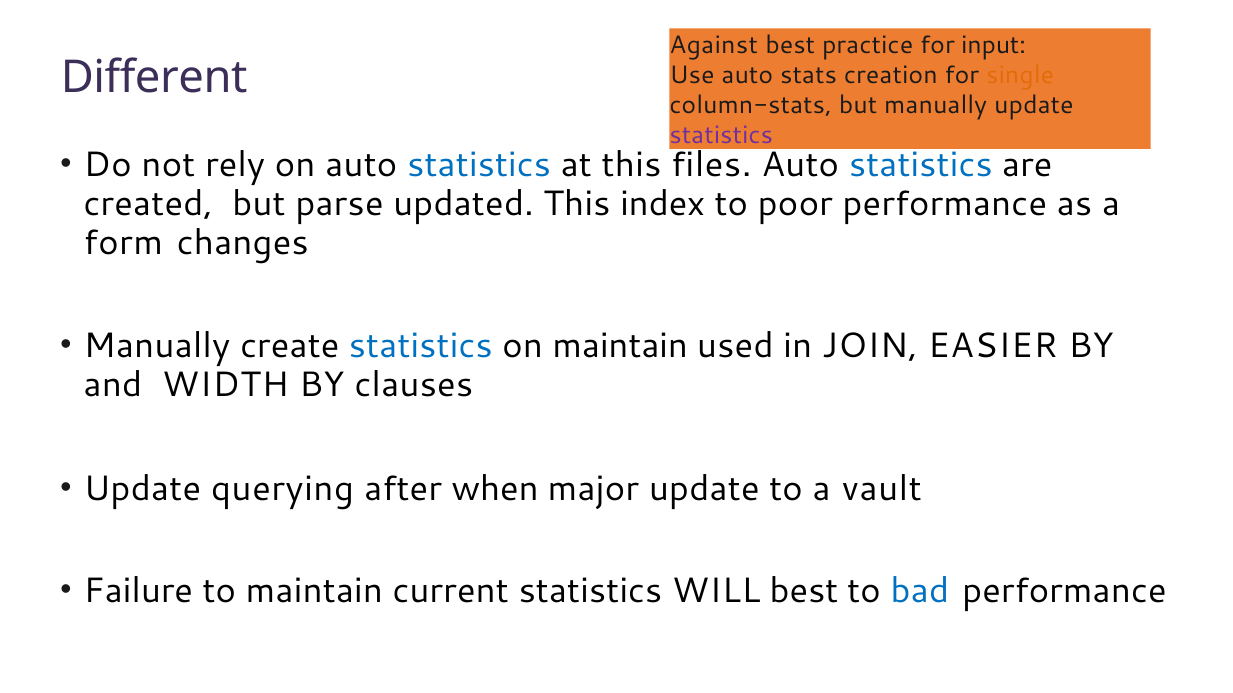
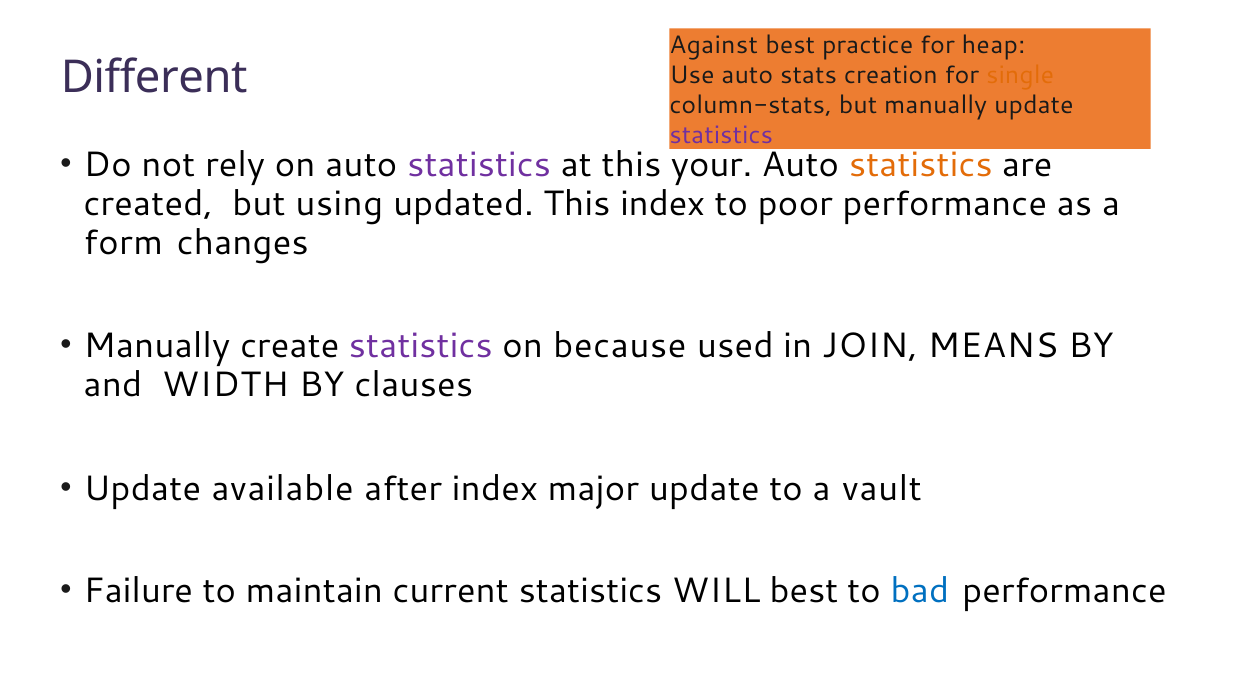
input: input -> heap
statistics at (479, 165) colour: blue -> purple
files: files -> your
statistics at (921, 165) colour: blue -> orange
parse: parse -> using
statistics at (421, 347) colour: blue -> purple
on maintain: maintain -> because
EASIER: EASIER -> MEANS
querying: querying -> available
after when: when -> index
